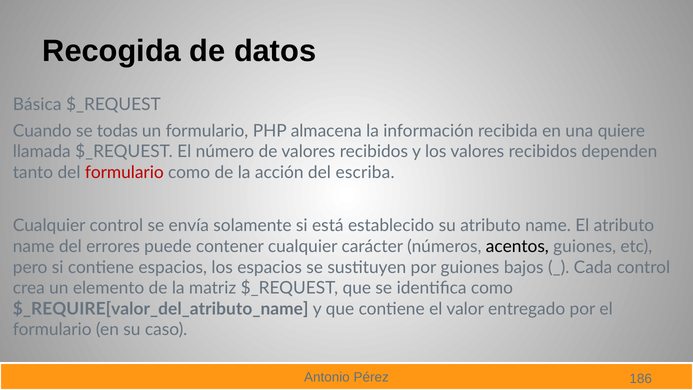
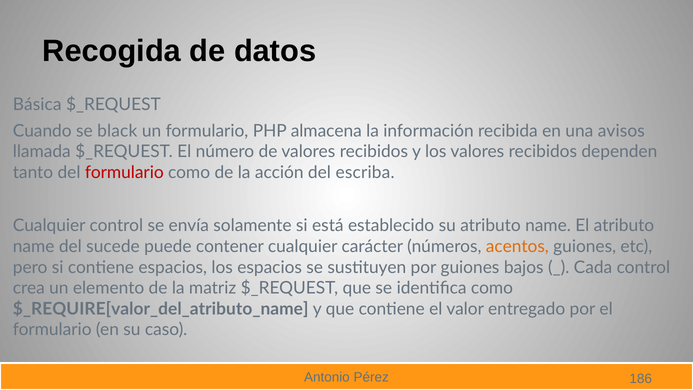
todas: todas -> black
quiere: quiere -> avisos
errores: errores -> sucede
acentos colour: black -> orange
